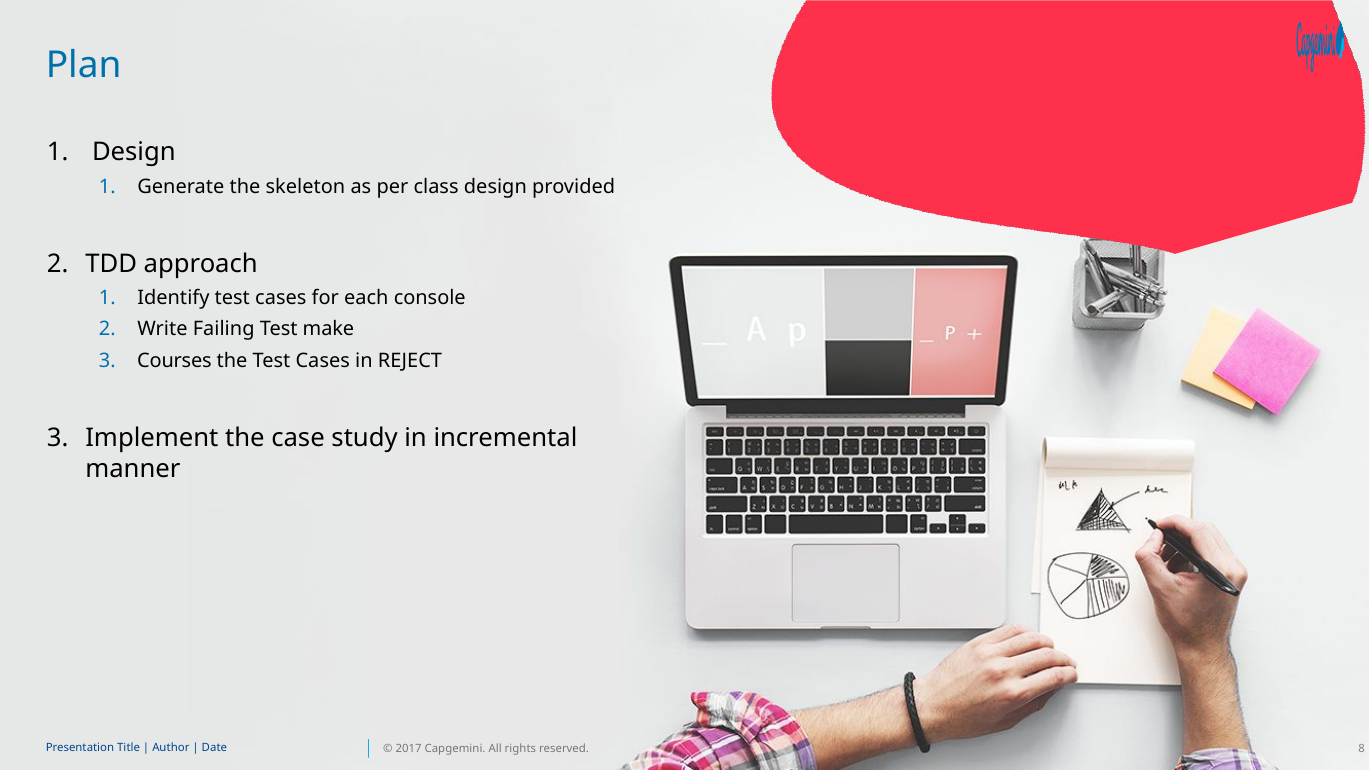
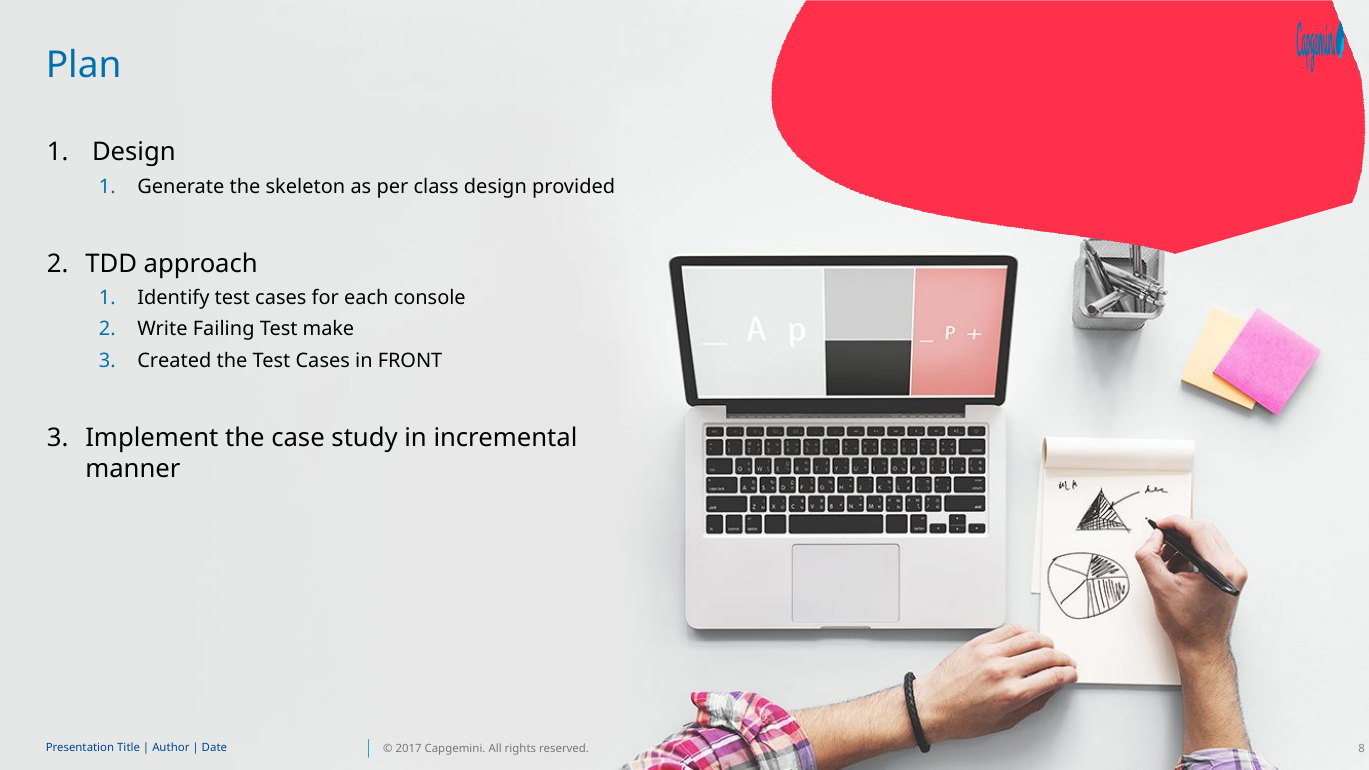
Courses: Courses -> Created
REJECT: REJECT -> FRONT
